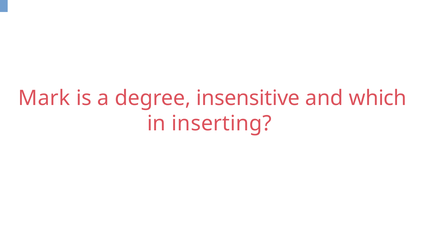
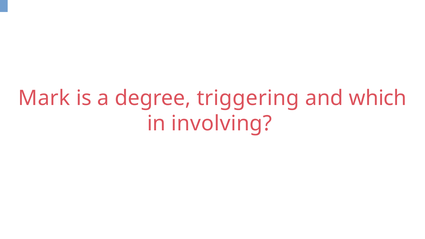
insensitive: insensitive -> triggering
inserting: inserting -> involving
